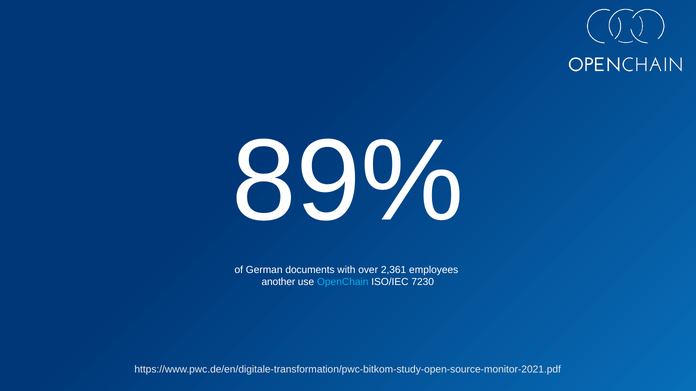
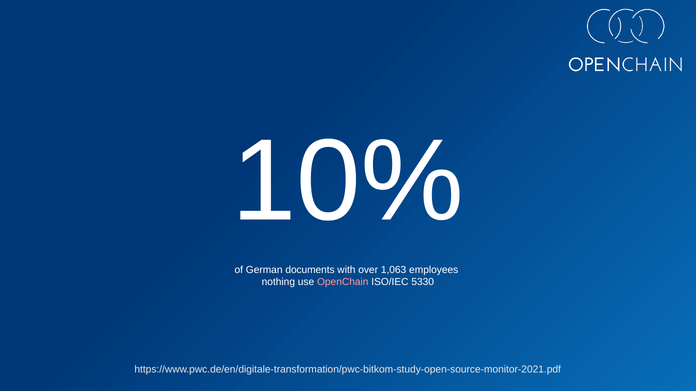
89%: 89% -> 10%
2,361: 2,361 -> 1,063
another: another -> nothing
OpenChain colour: light blue -> pink
7230: 7230 -> 5330
